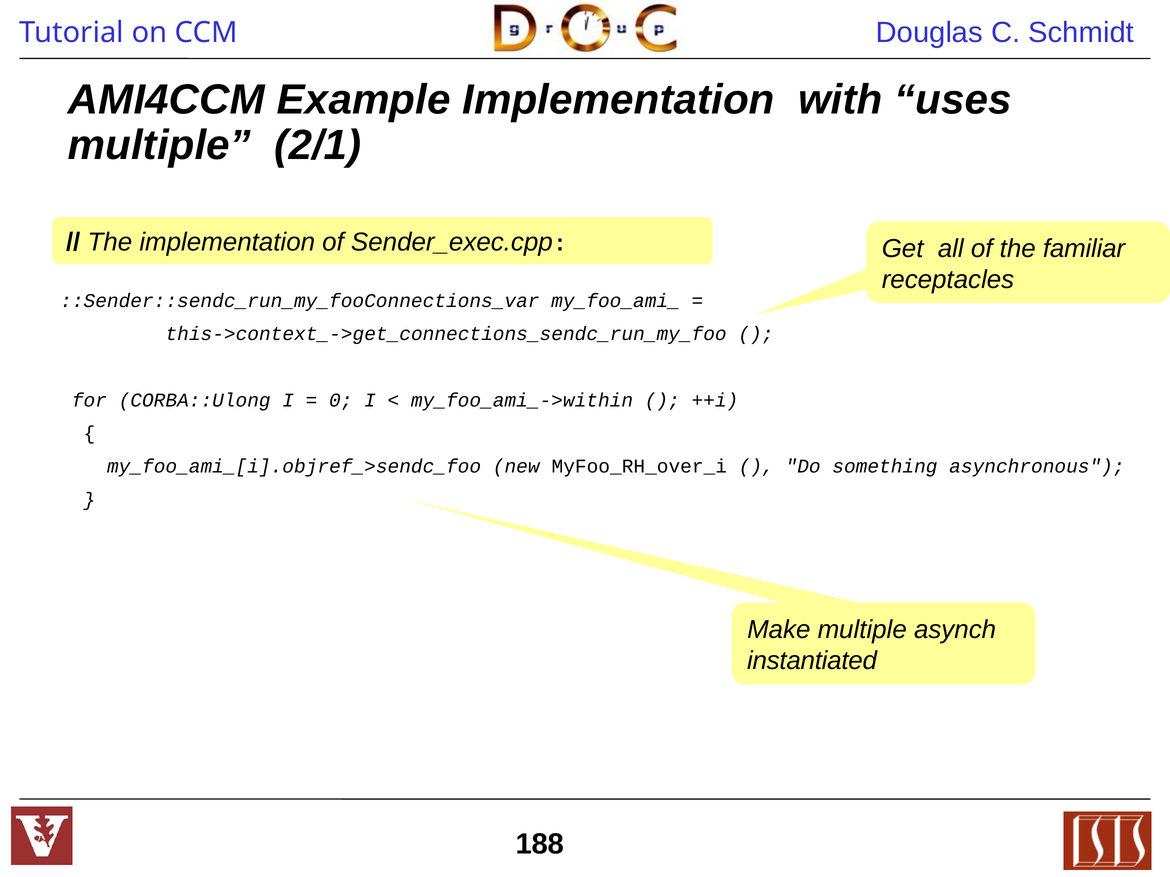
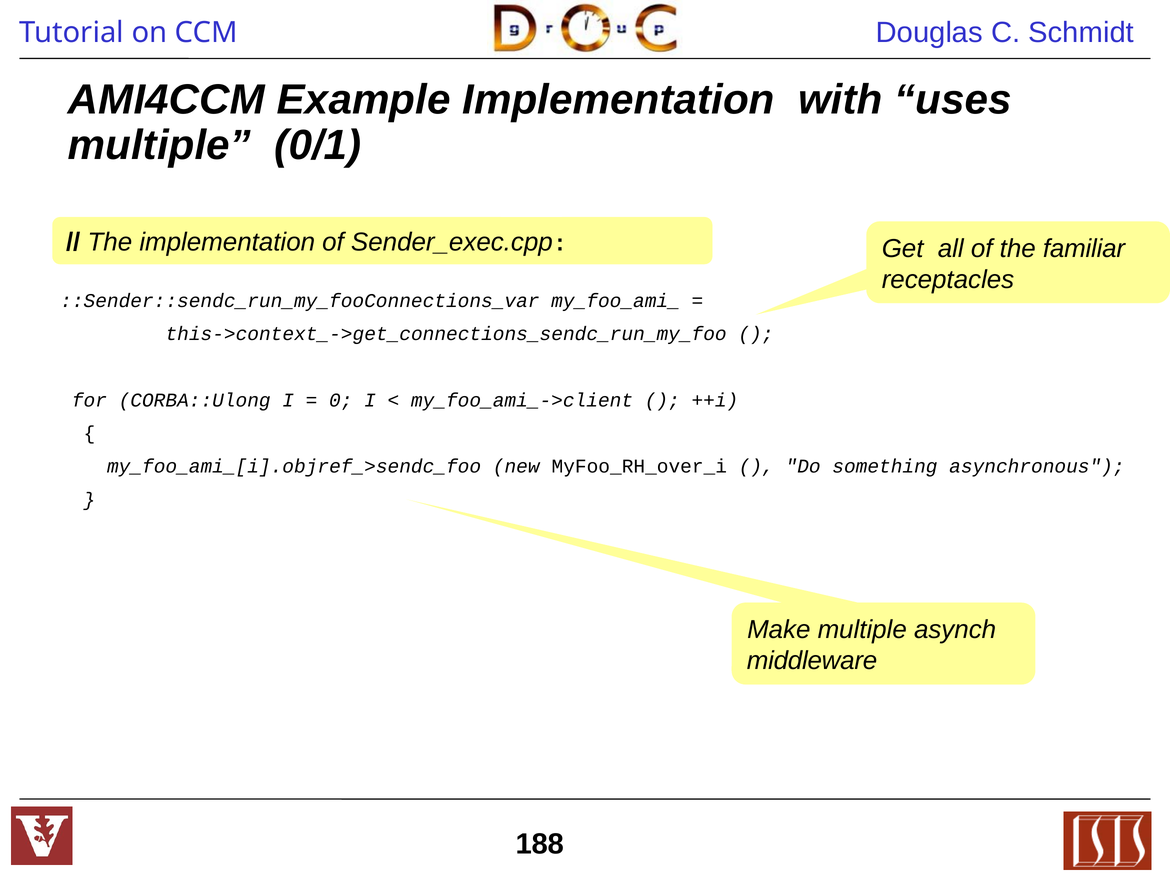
2/1: 2/1 -> 0/1
my_foo_ami_->within: my_foo_ami_->within -> my_foo_ami_->client
instantiated: instantiated -> middleware
